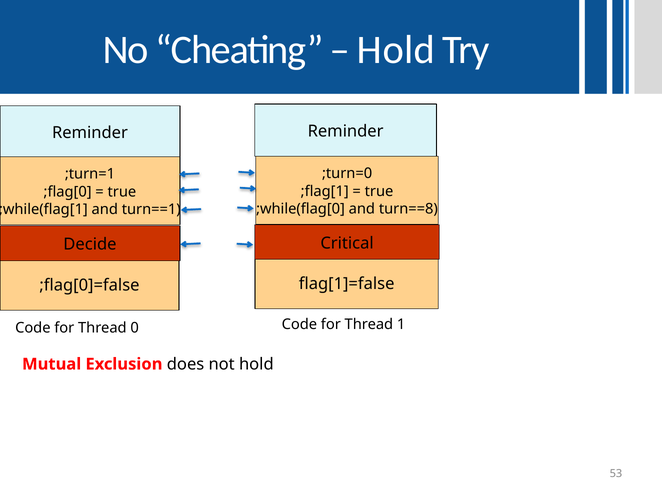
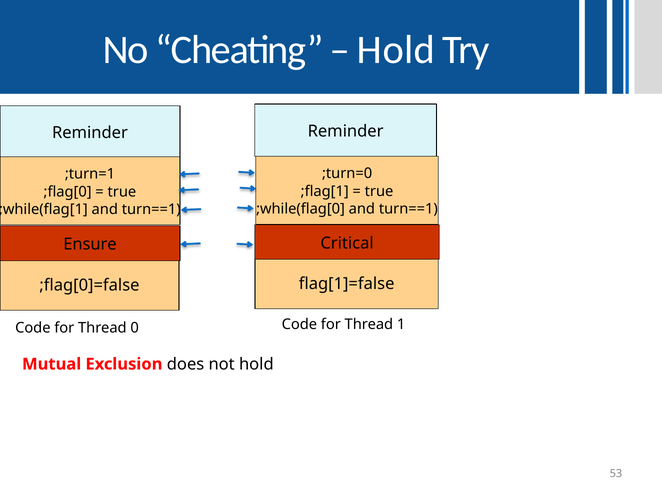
while(flag[0 and turn==8: turn==8 -> turn==1
Decide: Decide -> Ensure
